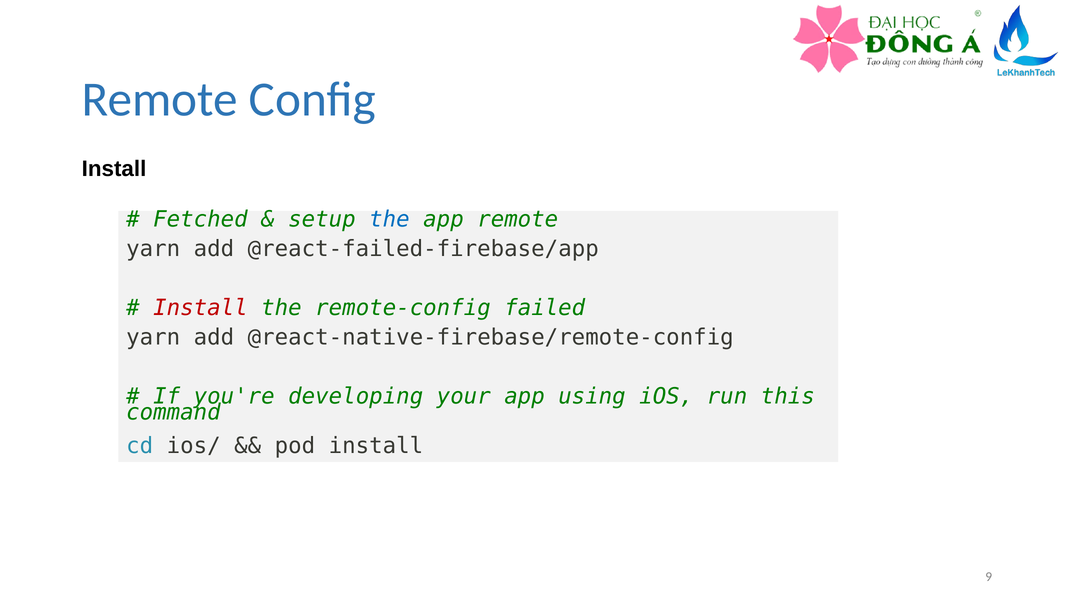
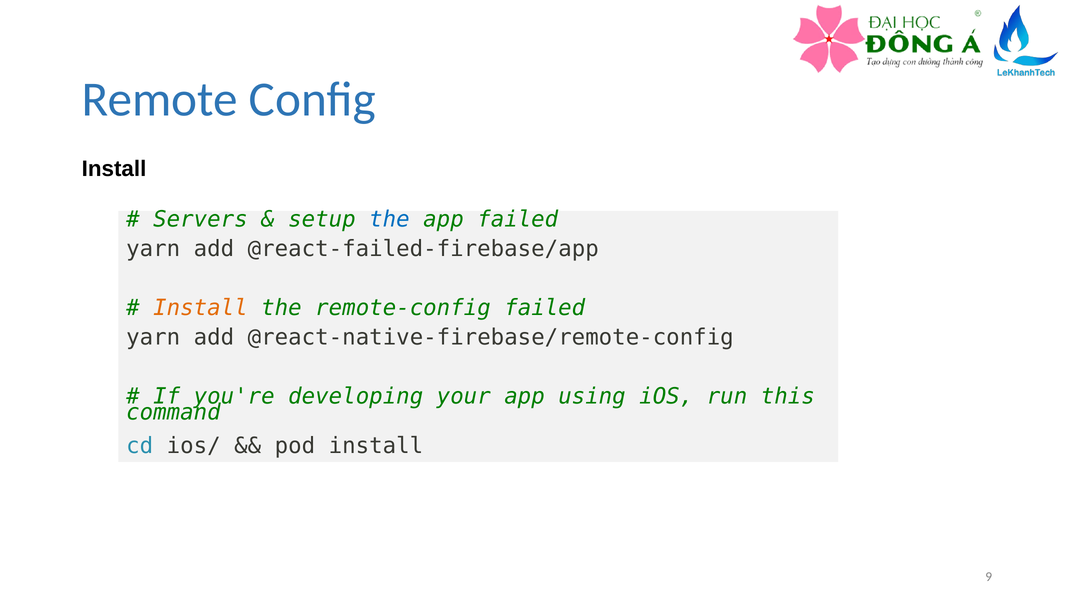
Fetched: Fetched -> Servers
app remote: remote -> failed
Install at (200, 308) colour: red -> orange
